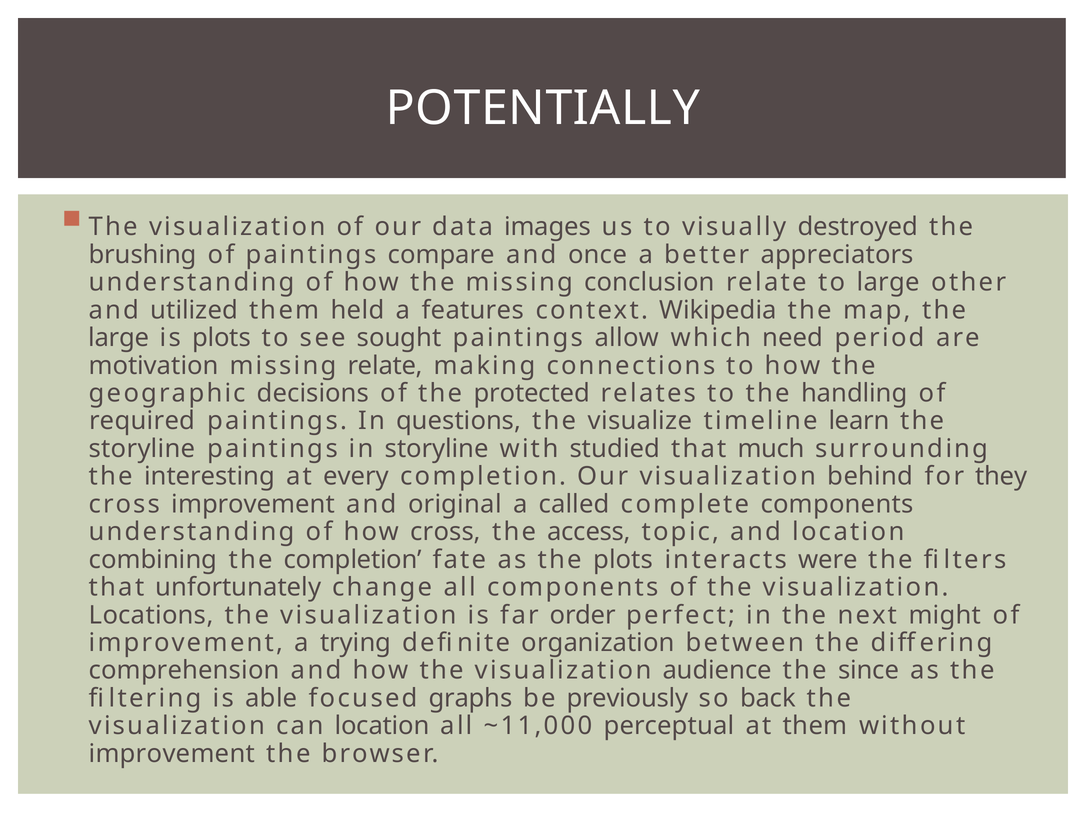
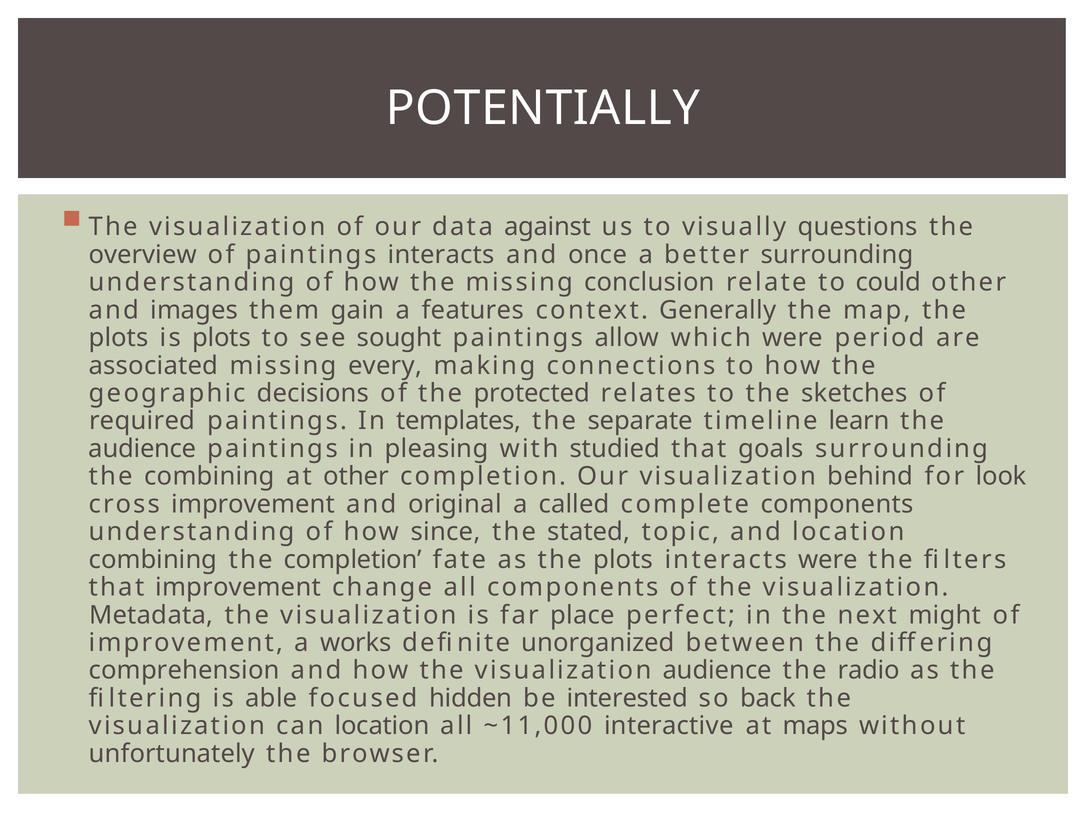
images: images -> against
destroyed: destroyed -> questions
brushing: brushing -> overview
paintings compare: compare -> interacts
better appreciators: appreciators -> surrounding
to large: large -> could
utilized: utilized -> images
held: held -> gain
Wikipedia: Wikipedia -> Generally
large at (119, 338): large -> plots
which need: need -> were
motivation: motivation -> associated
missing relate: relate -> every
handling: handling -> sketches
questions: questions -> templates
visualize: visualize -> separate
storyline at (142, 449): storyline -> audience
in storyline: storyline -> pleasing
much: much -> goals
the interesting: interesting -> combining
at every: every -> other
they: they -> look
how cross: cross -> since
access: access -> stated
that unfortunately: unfortunately -> improvement
Locations: Locations -> Metadata
order: order -> place
trying: trying -> works
organization: organization -> unorganized
since: since -> radio
graphs: graphs -> hidden
previously: previously -> interested
perceptual: perceptual -> interactive
at them: them -> maps
improvement at (172, 754): improvement -> unfortunately
